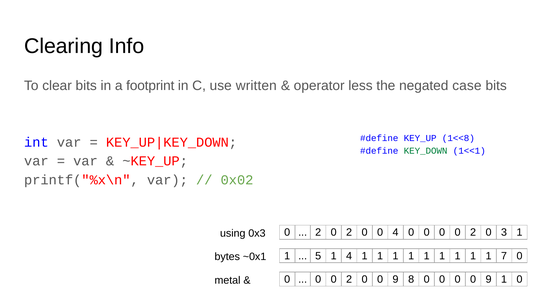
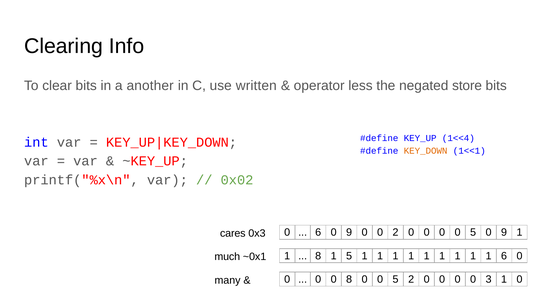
footprint: footprint -> another
case: case -> store
1<<8: 1<<8 -> 1<<4
KEY_DOWN colour: green -> orange
2 at (318, 233): 2 -> 6
2 at (349, 233): 2 -> 9
0 4: 4 -> 2
0 0 0 2: 2 -> 5
3 at (504, 233): 3 -> 9
using: using -> cares
5 at (318, 256): 5 -> 8
1 4: 4 -> 5
1 7: 7 -> 6
bytes: bytes -> much
2 at (349, 279): 2 -> 8
9 at (396, 279): 9 -> 5
metal: metal -> many
8 at (411, 279): 8 -> 2
0 0 0 9: 9 -> 3
